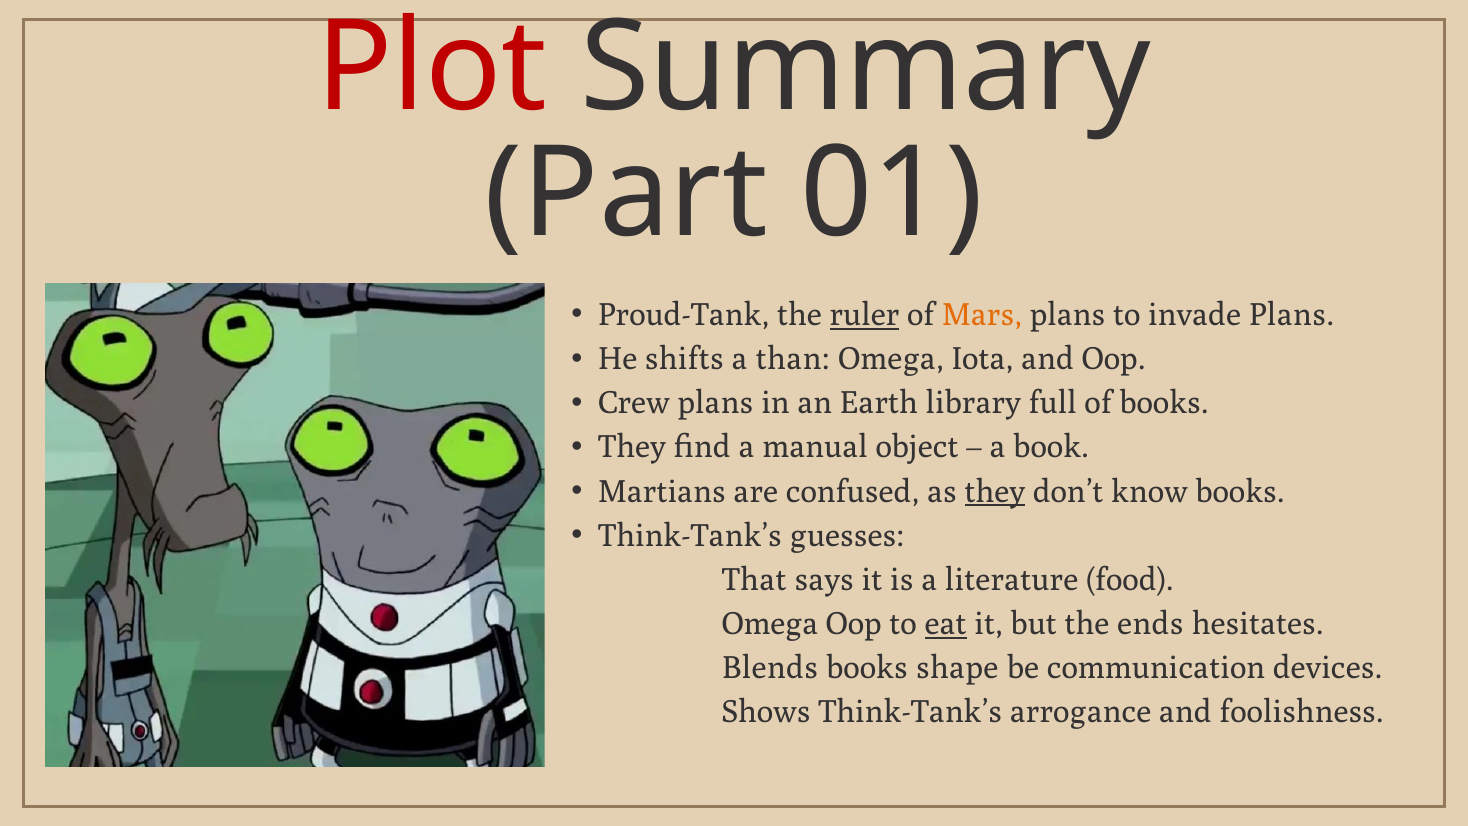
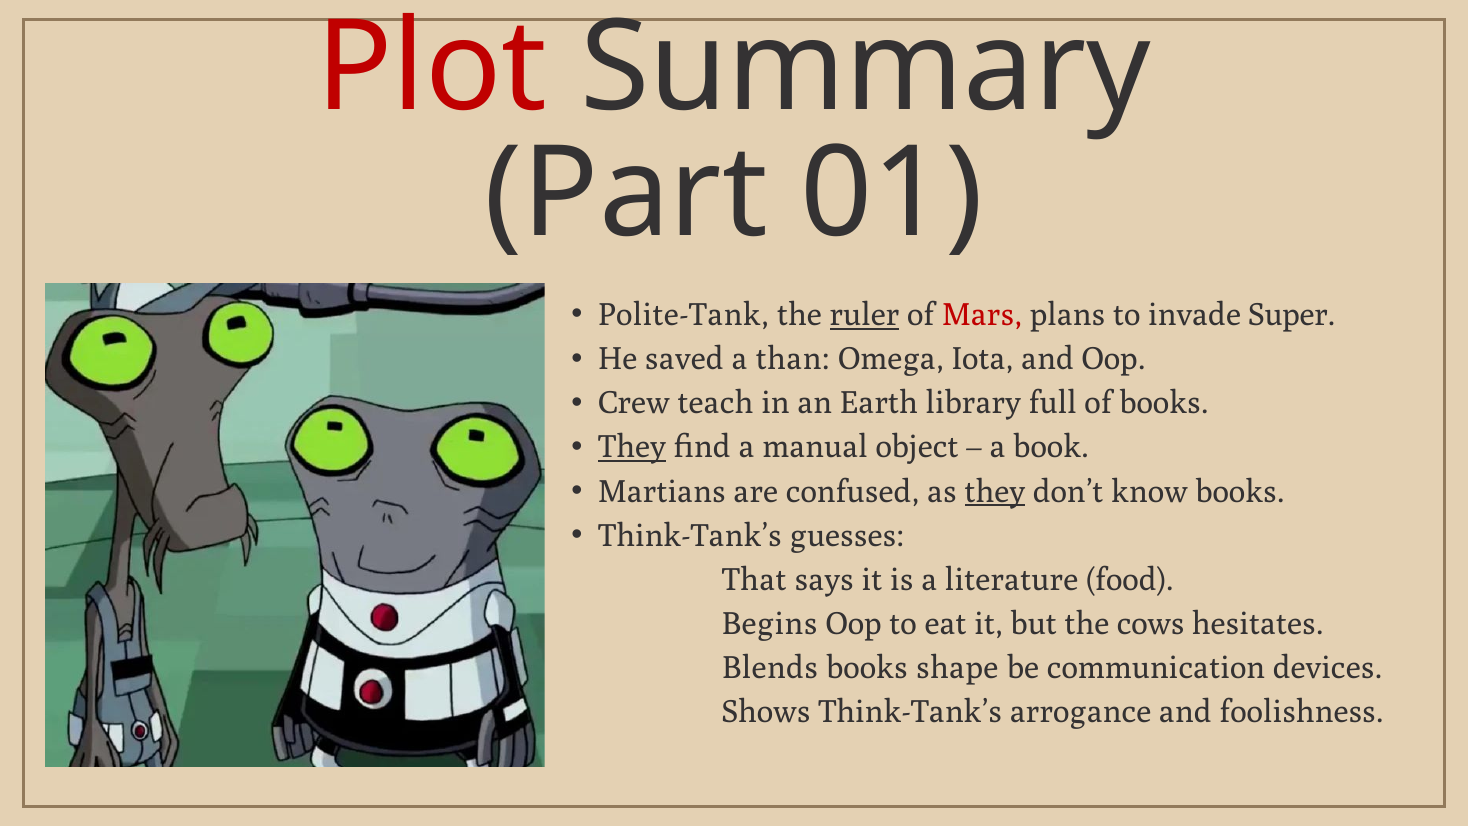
Proud-Tank: Proud-Tank -> Polite-Tank
Mars colour: orange -> red
invade Plans: Plans -> Super
shifts: shifts -> saved
Crew plans: plans -> teach
They at (632, 447) underline: none -> present
Omega at (770, 624): Omega -> Begins
eat underline: present -> none
ends: ends -> cows
